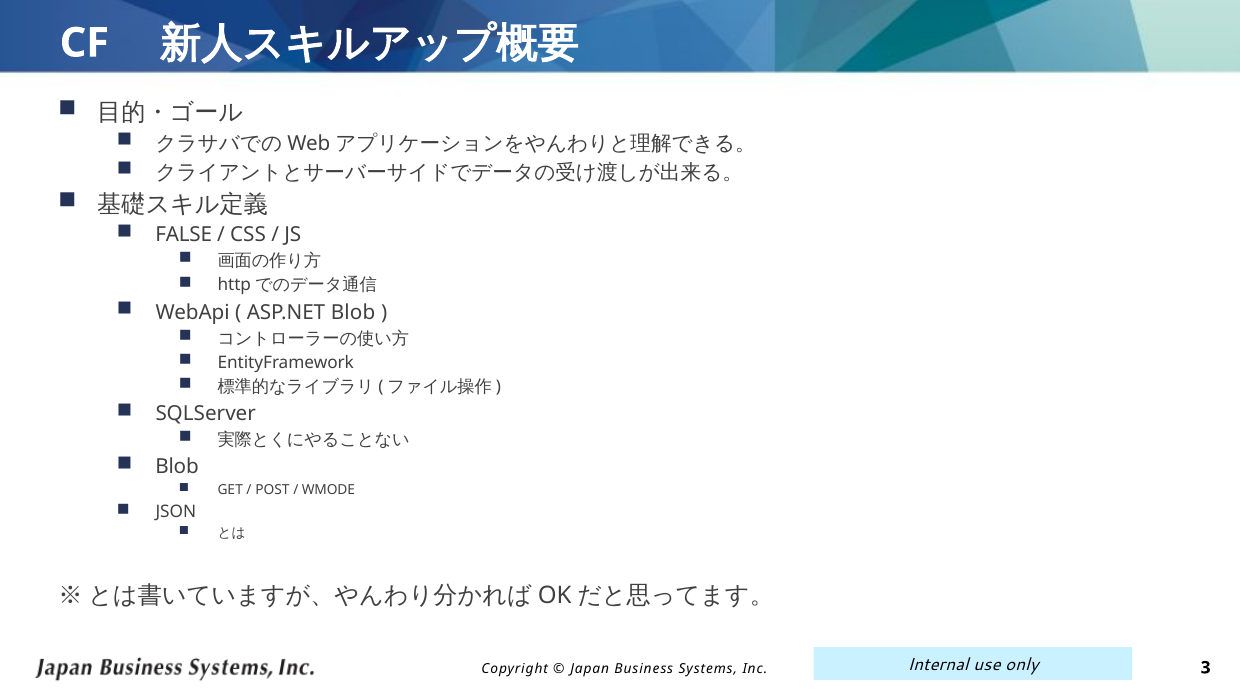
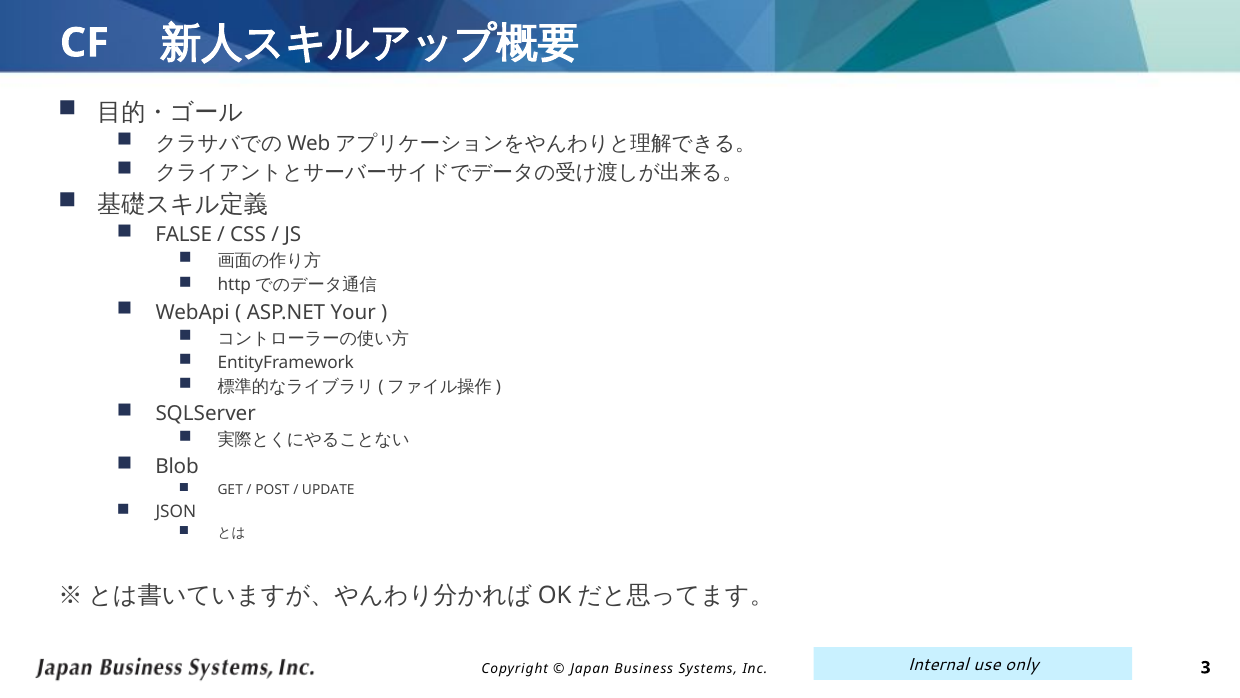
ASP.NET Blob: Blob -> Your
WMODE: WMODE -> UPDATE
